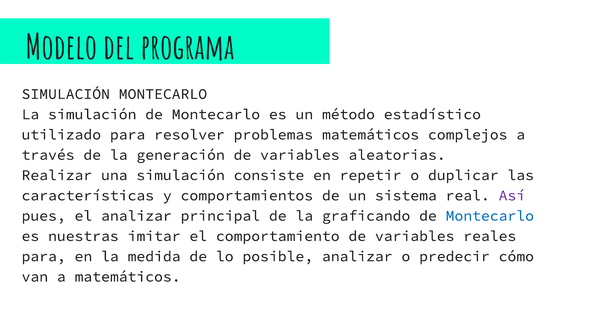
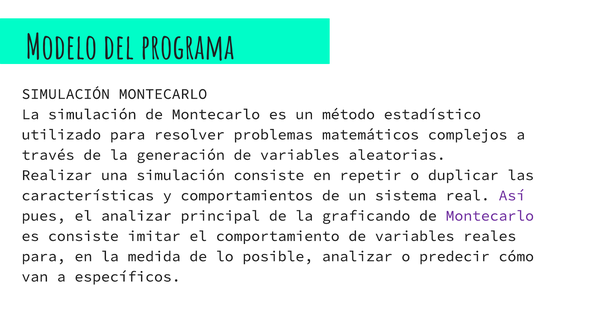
Montecarlo at (490, 216) colour: blue -> purple
es nuestras: nuestras -> consiste
a matemáticos: matemáticos -> específicos
